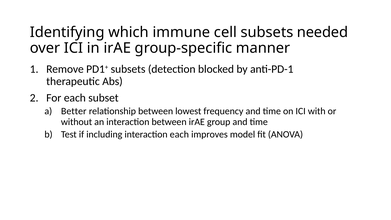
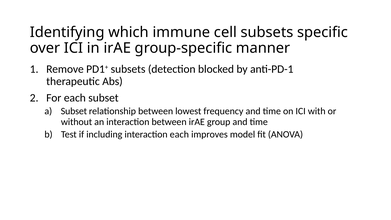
needed: needed -> specific
Better at (74, 111): Better -> Subset
